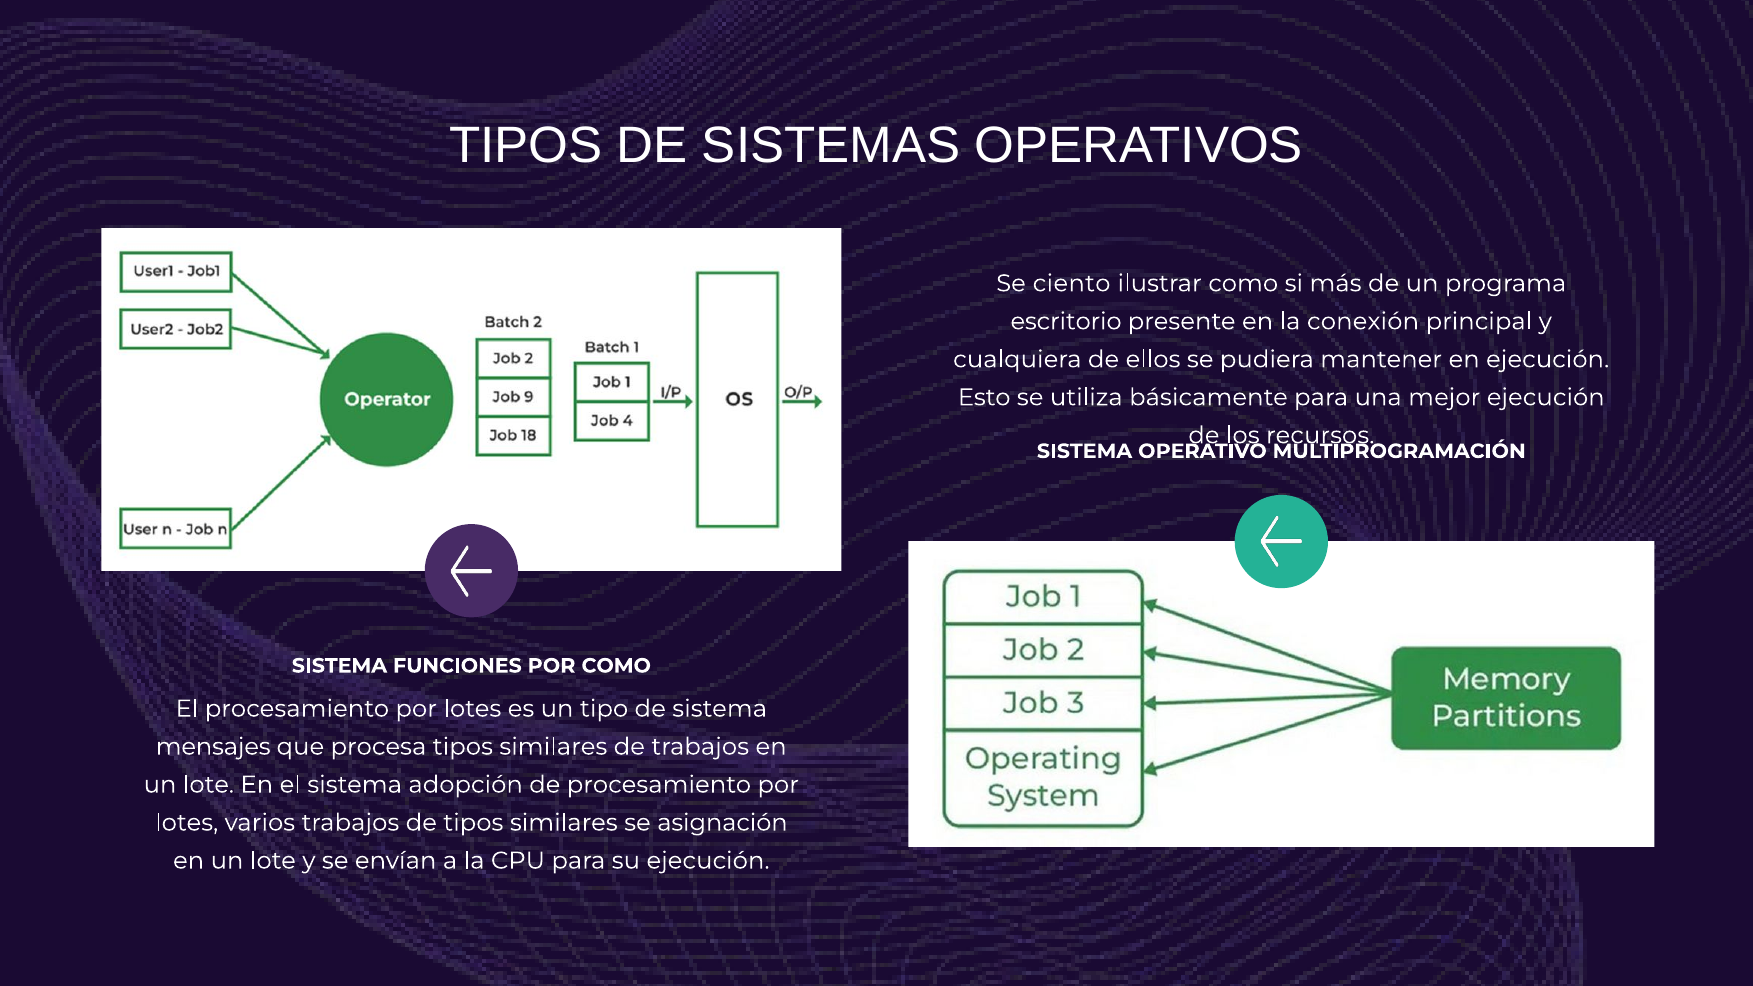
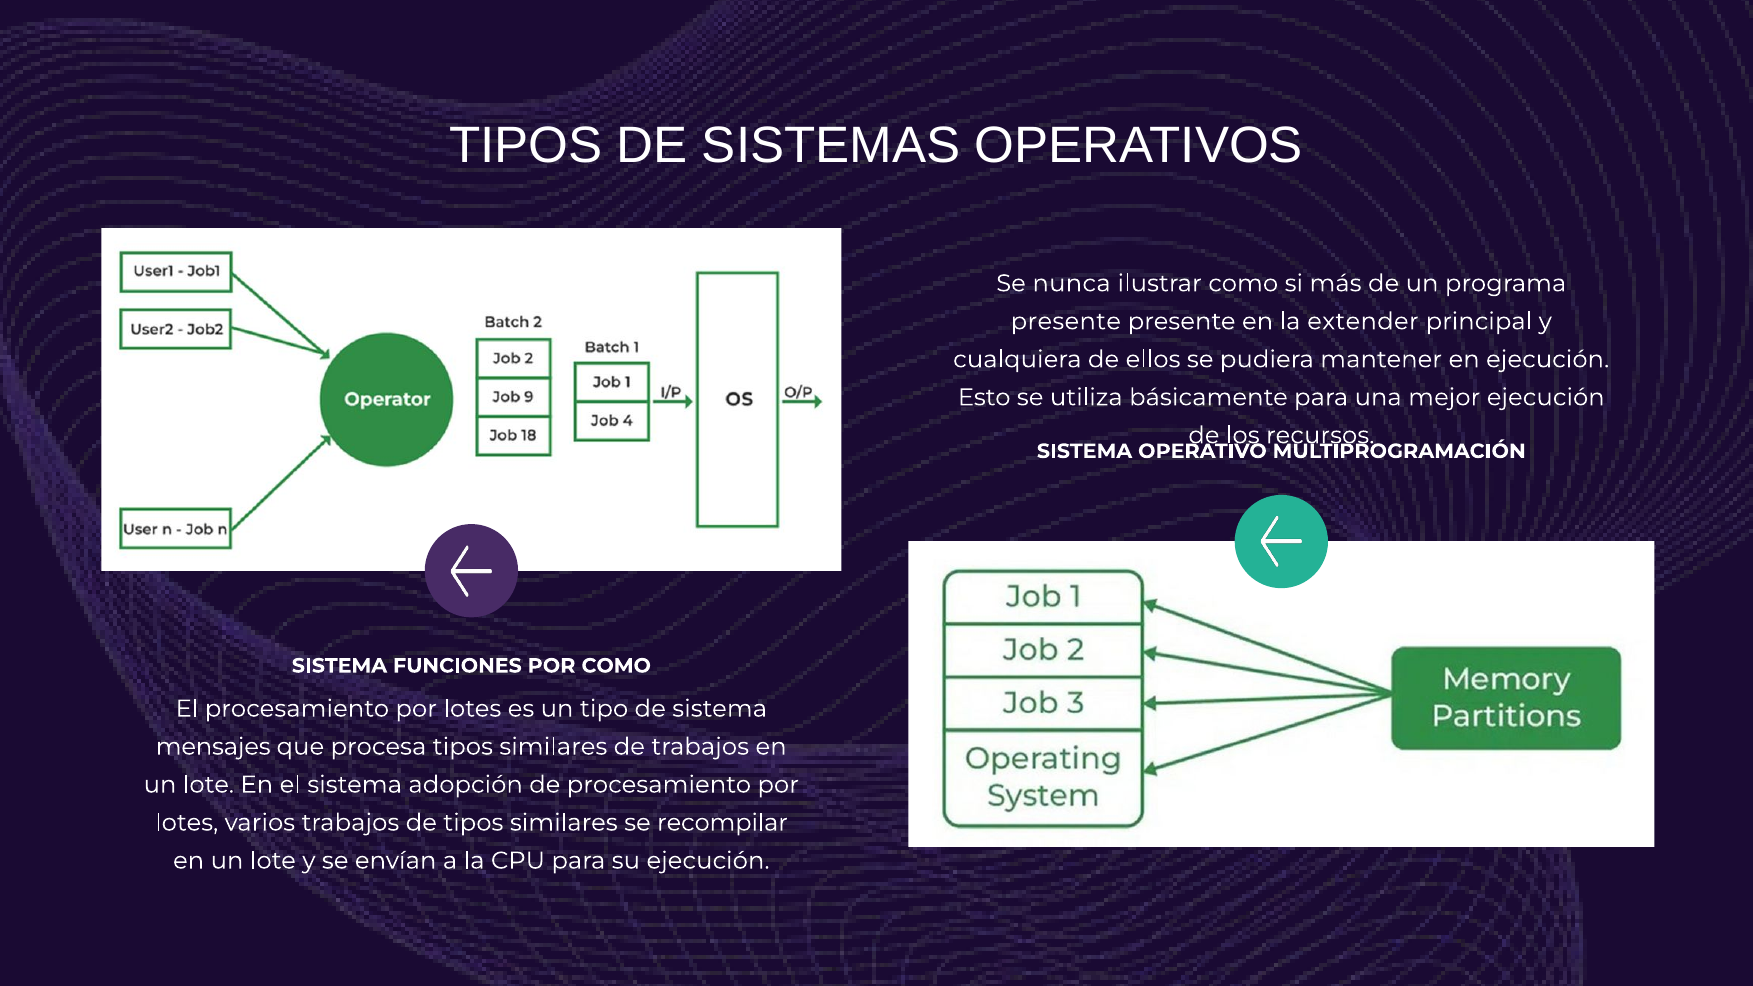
ciento: ciento -> nunca
escritorio at (1066, 321): escritorio -> presente
conexión: conexión -> extender
asignación: asignación -> recompilar
